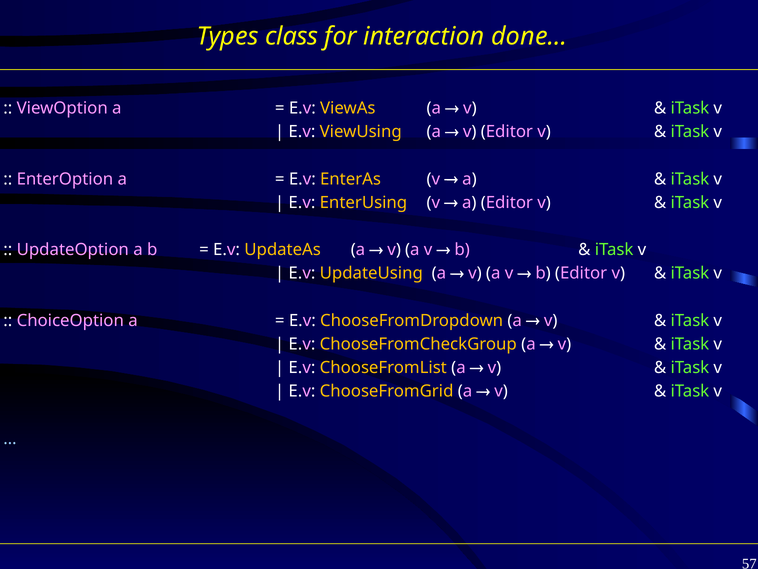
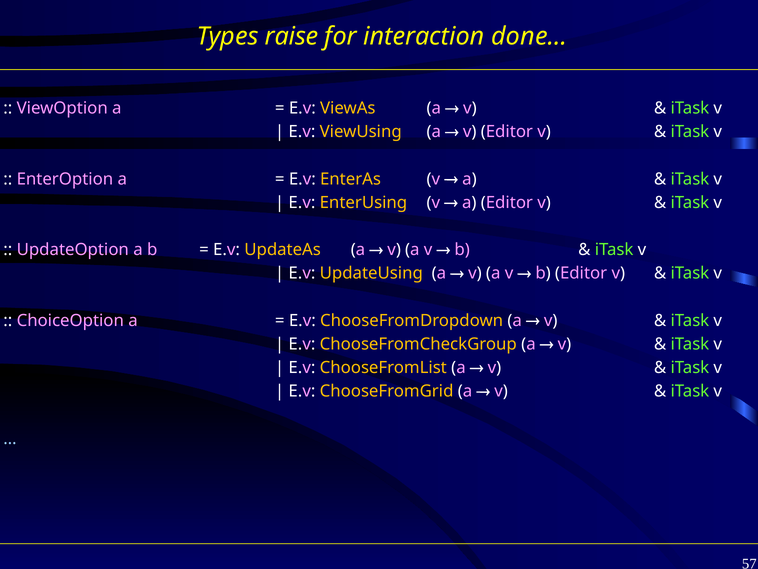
class: class -> raise
